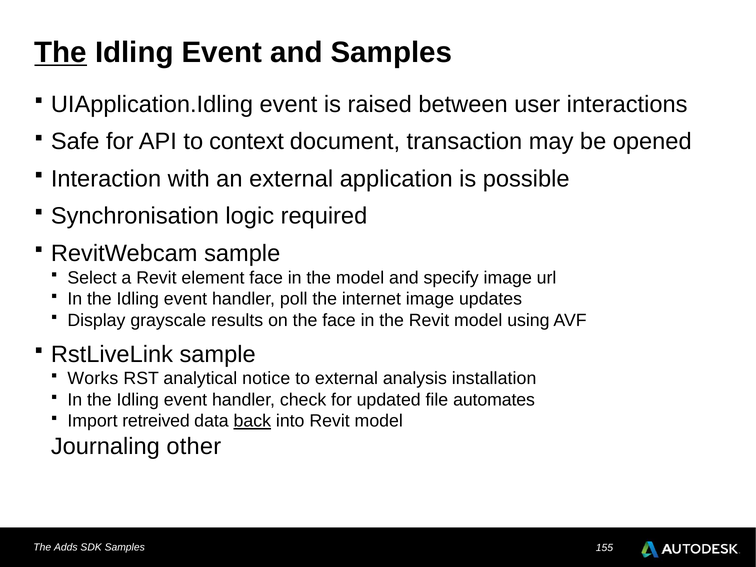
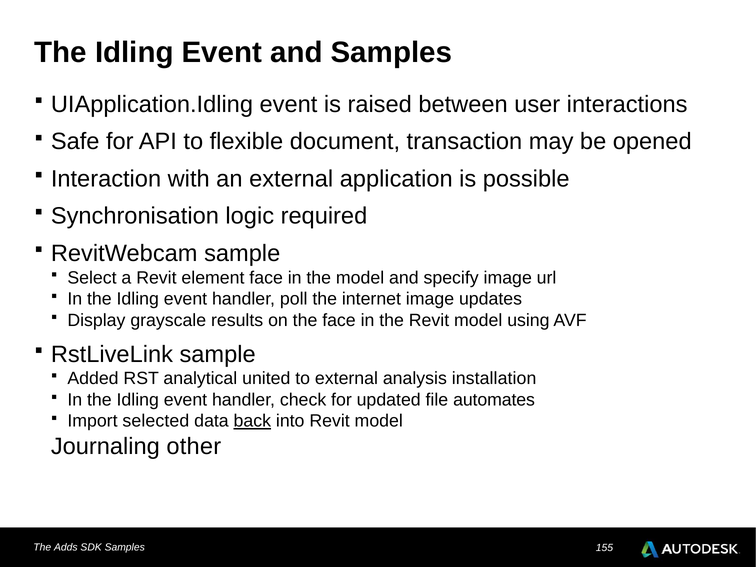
The at (61, 53) underline: present -> none
context: context -> flexible
Works: Works -> Added
notice: notice -> united
retreived: retreived -> selected
